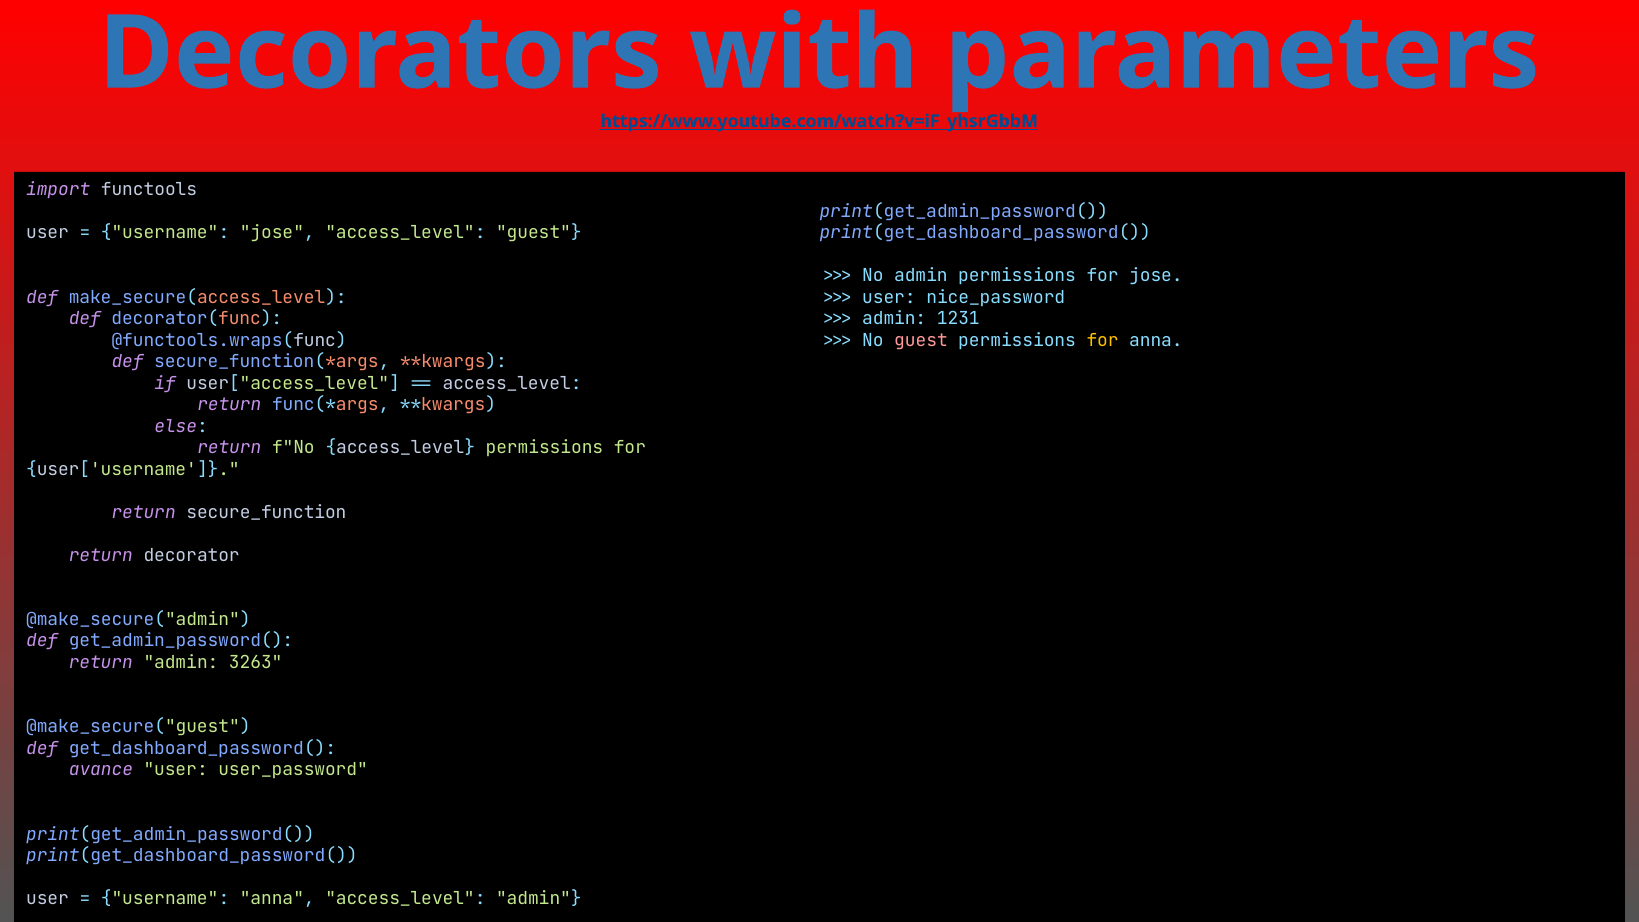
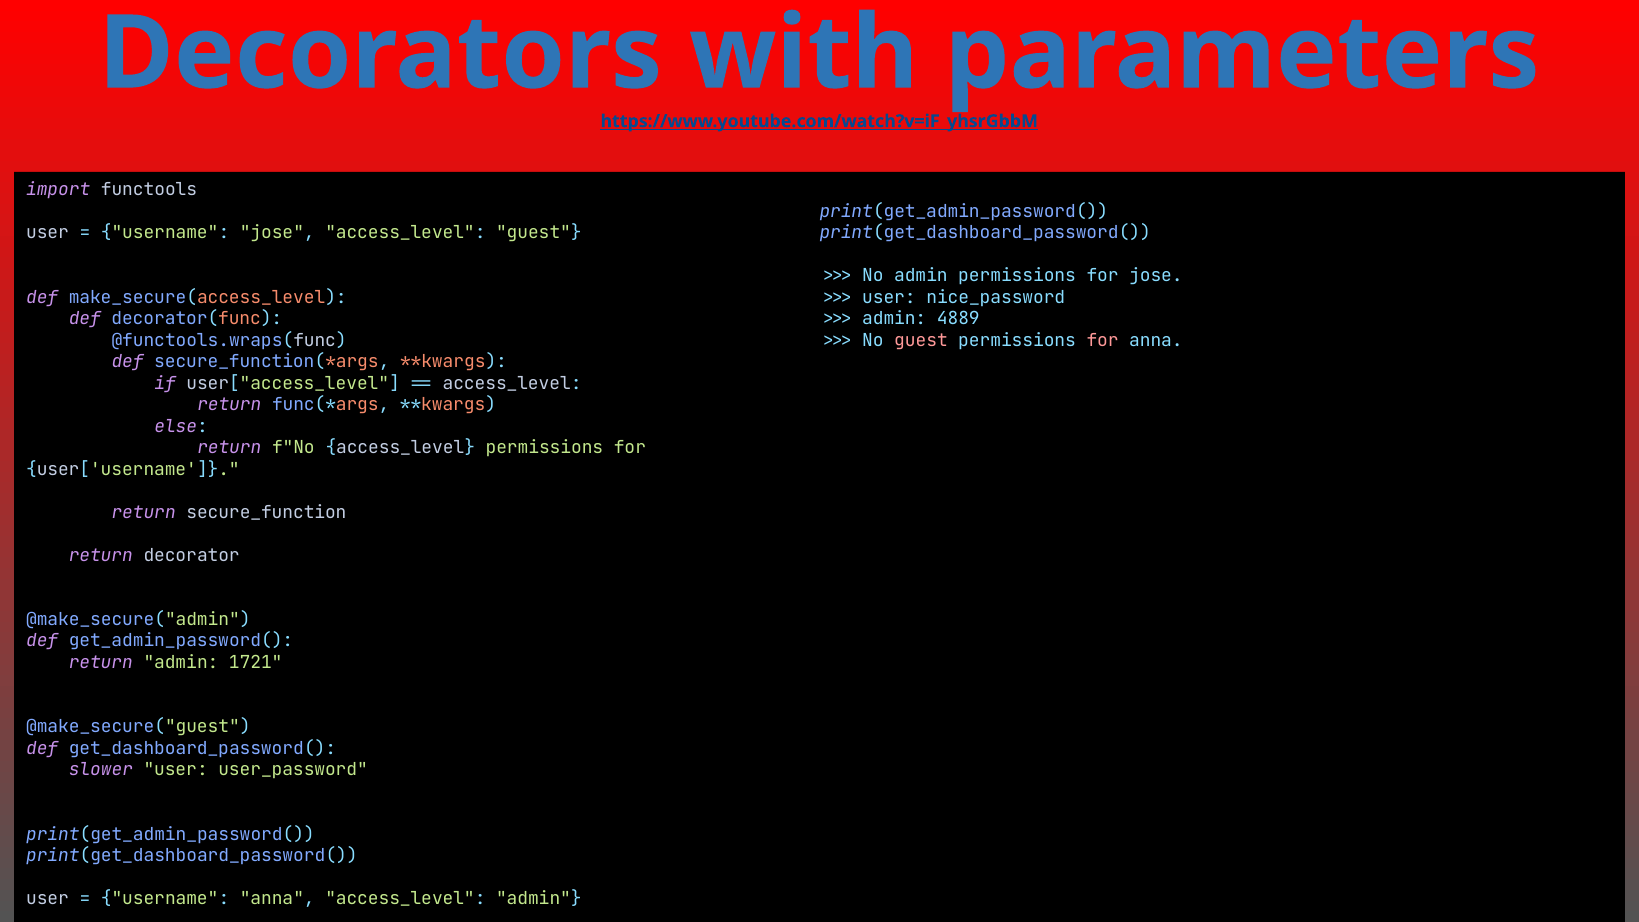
1231: 1231 -> 4889
for at (1103, 340) colour: yellow -> pink
3263: 3263 -> 1721
avance: avance -> slower
